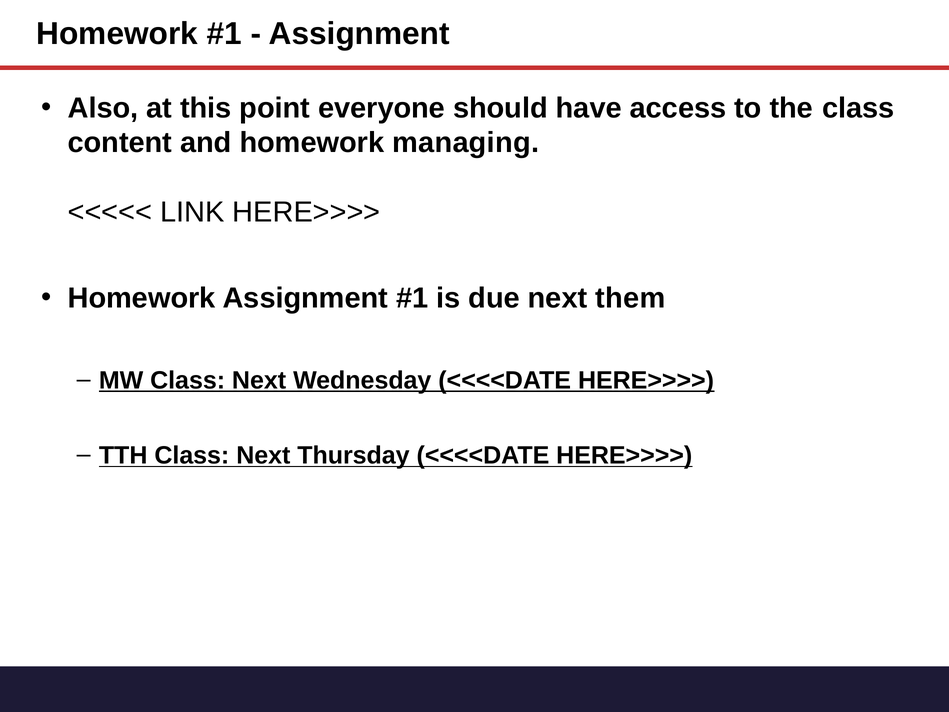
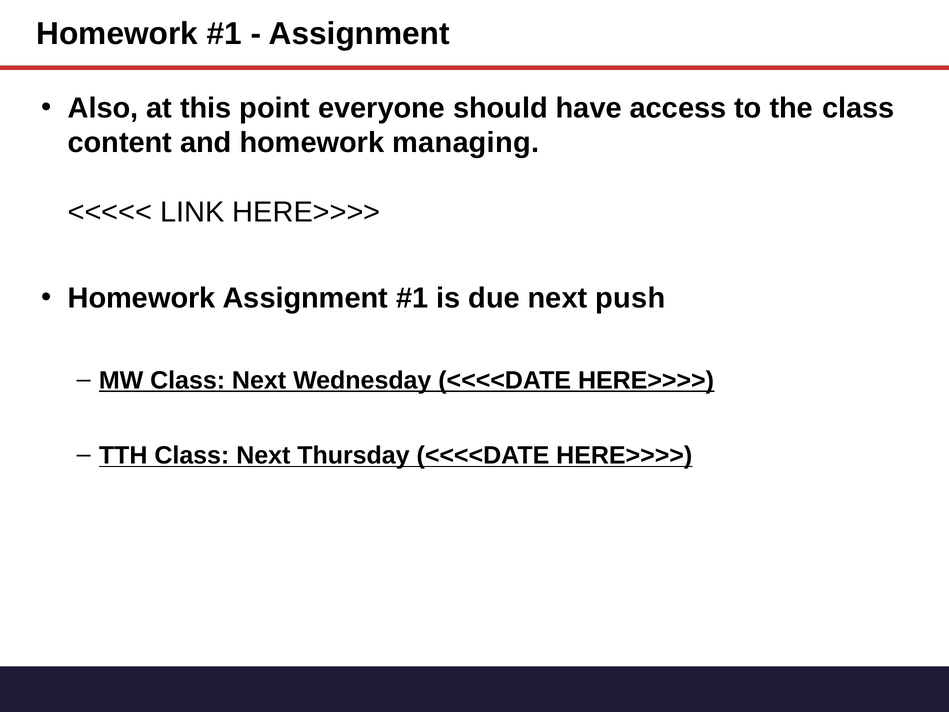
them: them -> push
